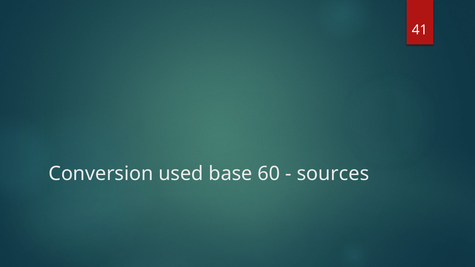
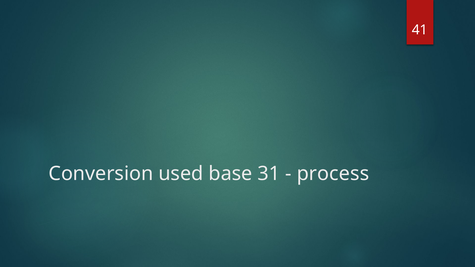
60: 60 -> 31
sources: sources -> process
